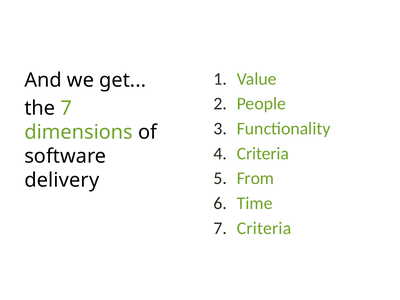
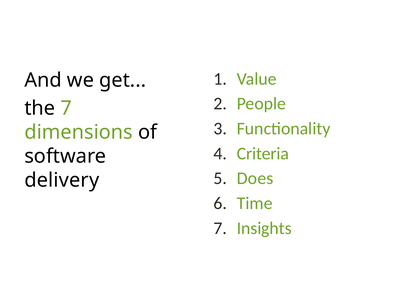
From: From -> Does
7 Criteria: Criteria -> Insights
